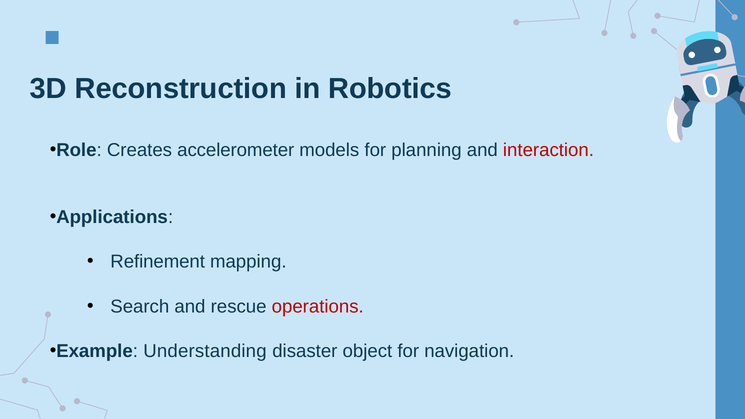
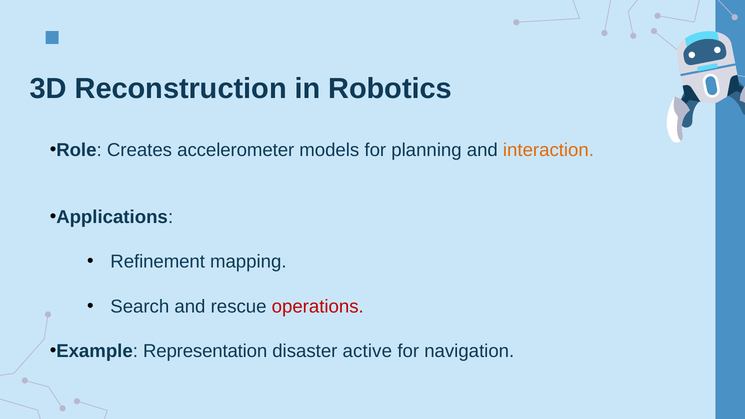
interaction colour: red -> orange
Understanding: Understanding -> Representation
object: object -> active
